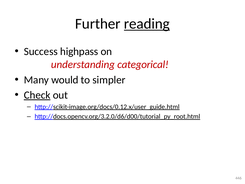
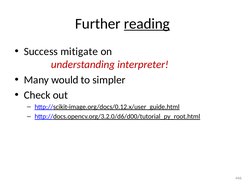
highpass: highpass -> mitigate
categorical: categorical -> interpreter
Check underline: present -> none
